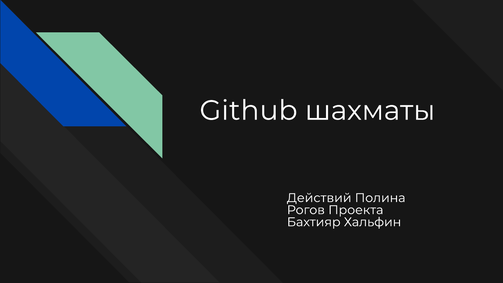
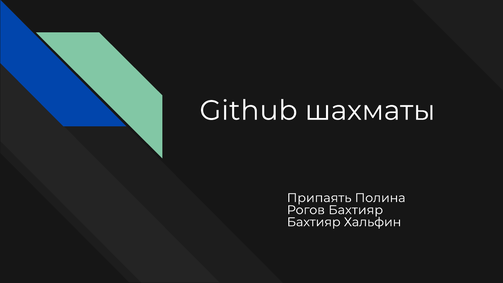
Действий: Действий -> Припаять
Рогов Проекта: Проекта -> Бахтияр
